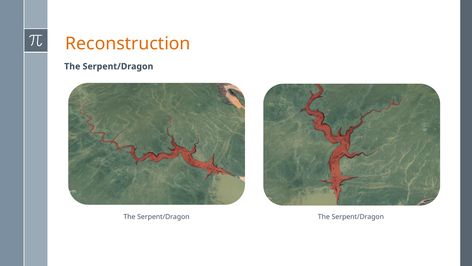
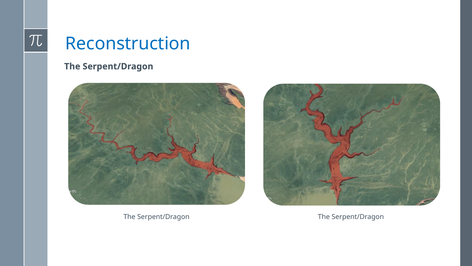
Reconstruction colour: orange -> blue
